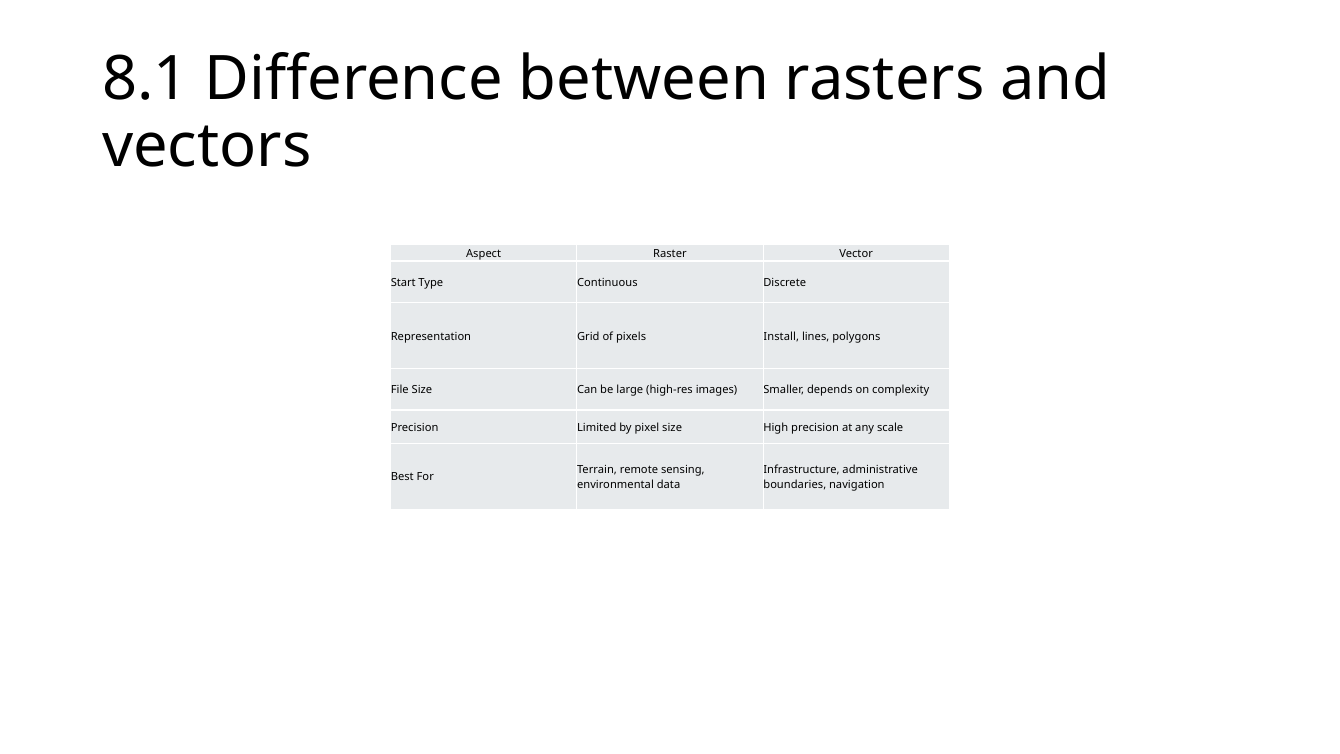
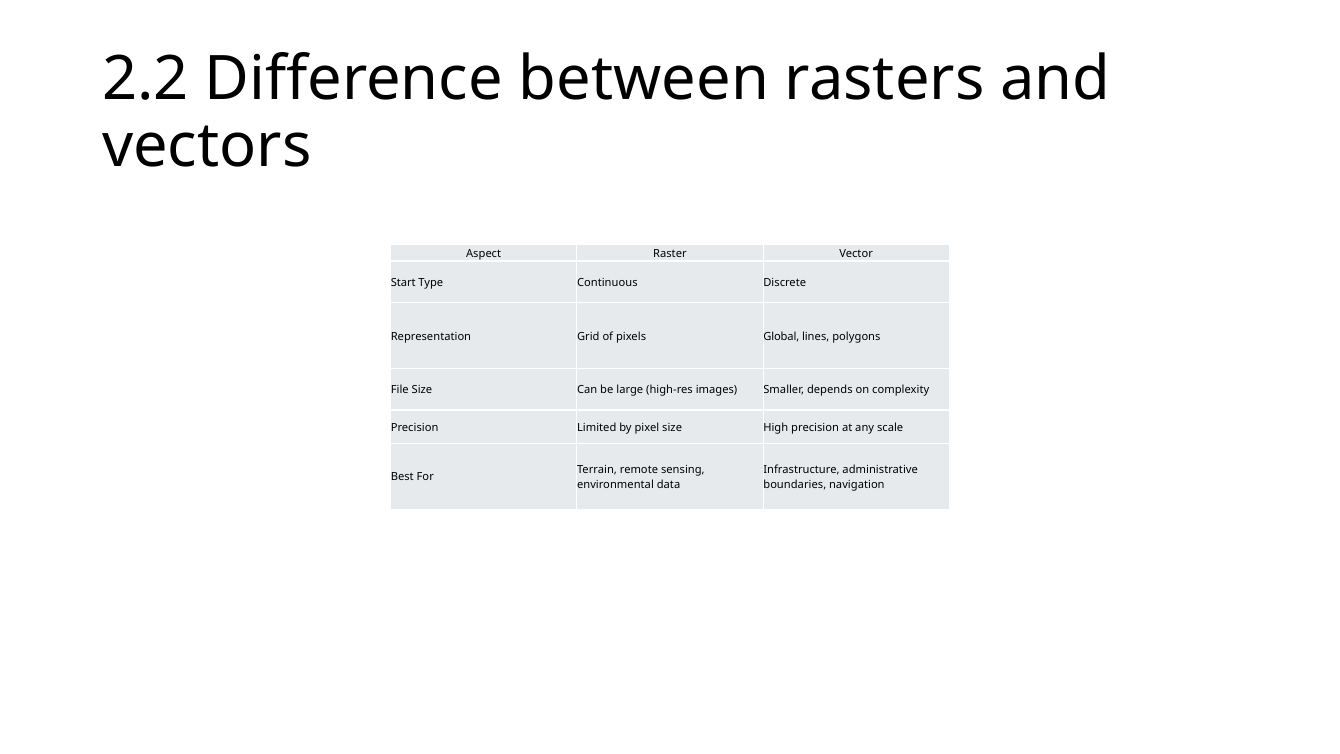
8.1: 8.1 -> 2.2
Install: Install -> Global
